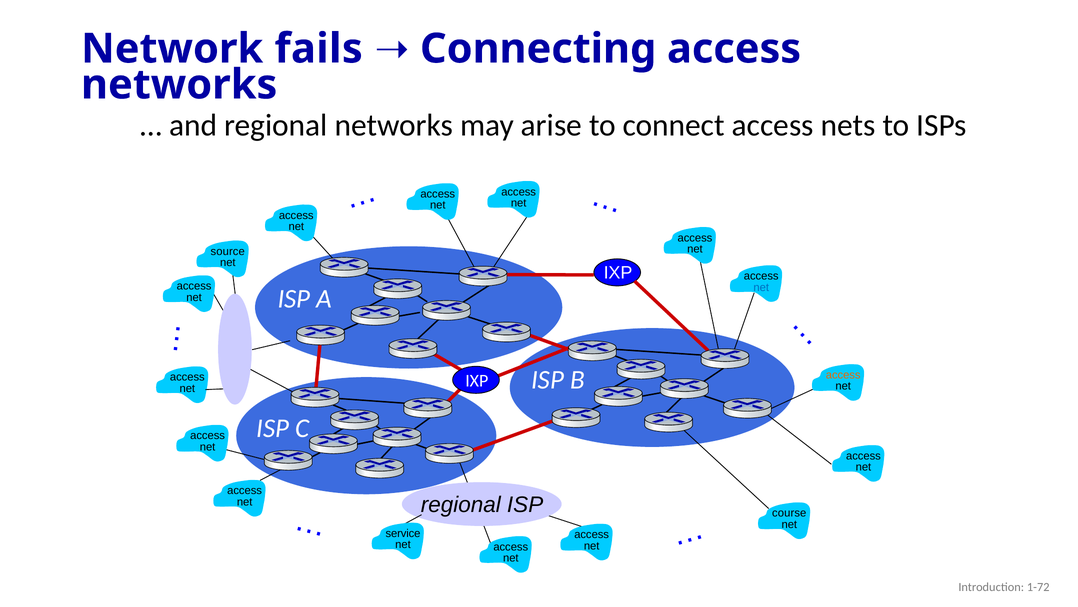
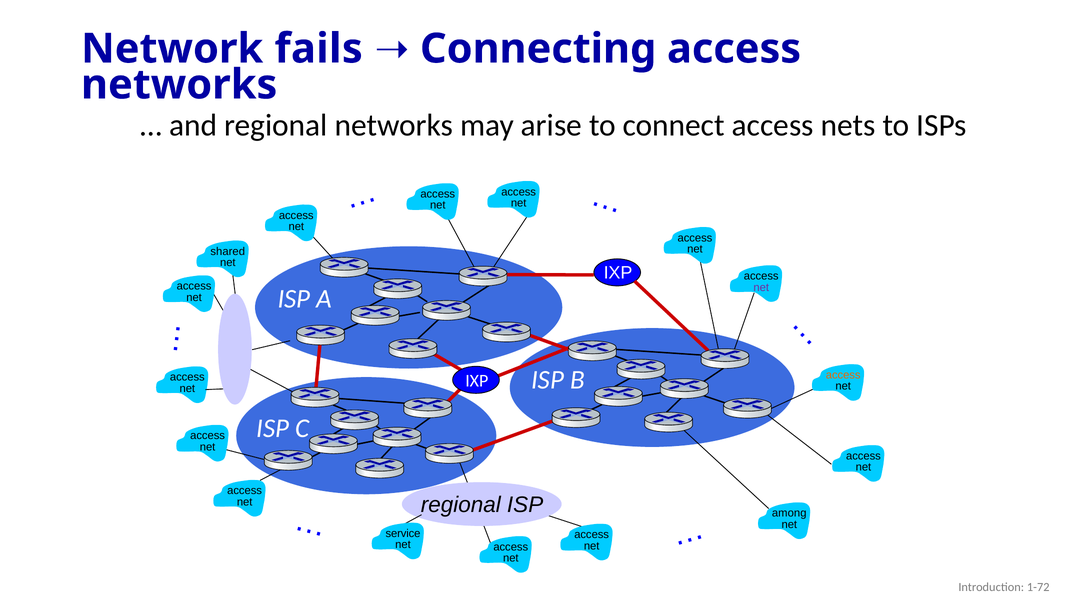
source: source -> shared
net at (761, 287) colour: blue -> purple
course: course -> among
